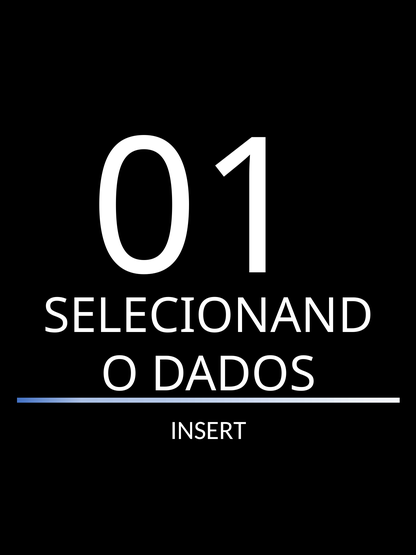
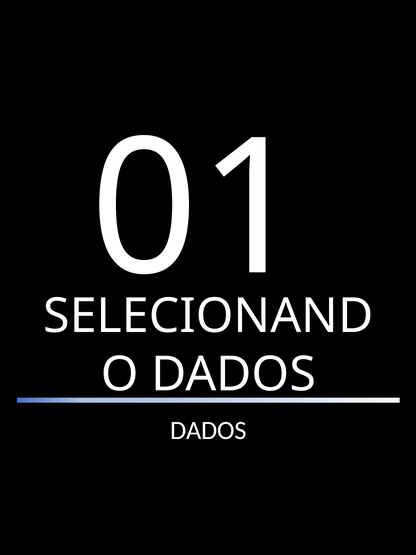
INSERT at (208, 430): INSERT -> DADOS
